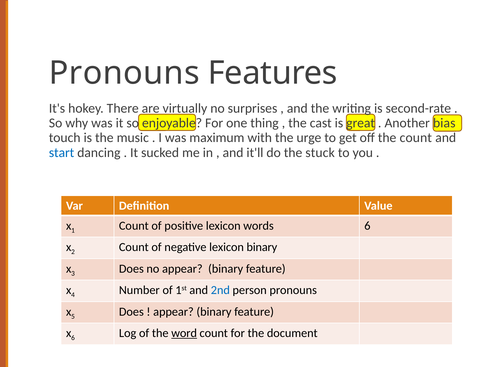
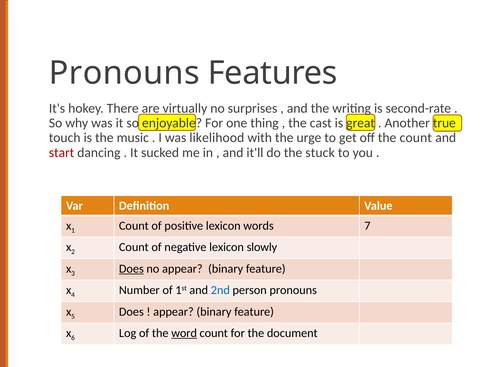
bias: bias -> true
maximum: maximum -> likelihood
start colour: blue -> red
words 6: 6 -> 7
lexicon binary: binary -> slowly
Does at (131, 268) underline: none -> present
